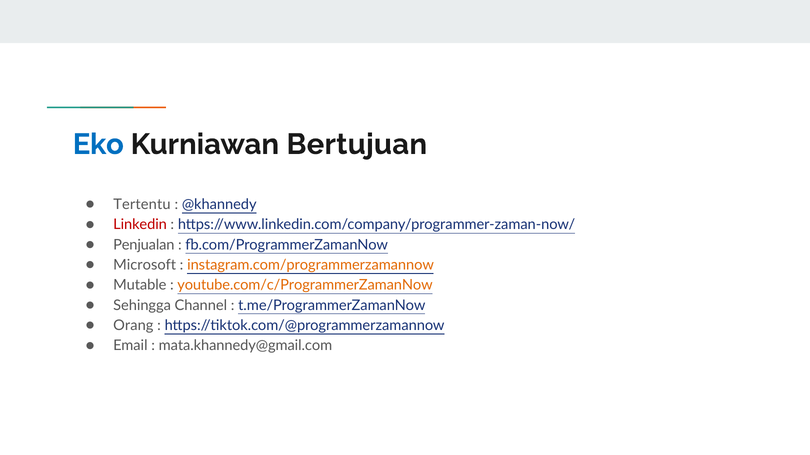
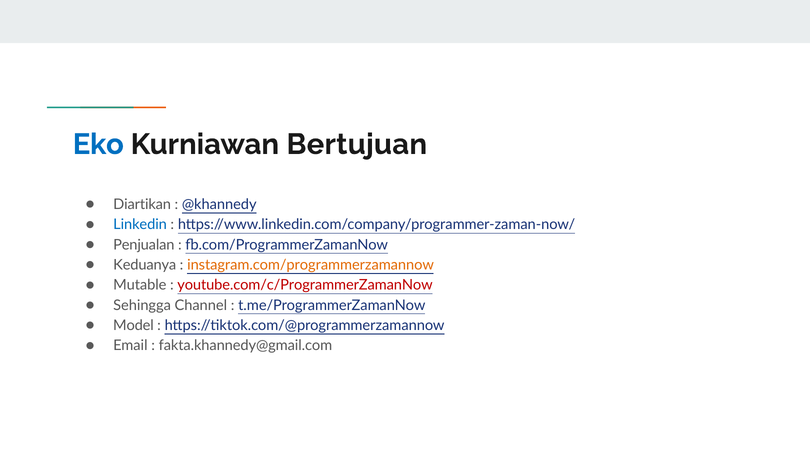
Tertentu: Tertentu -> Diartikan
Linkedin colour: red -> blue
Microsoft: Microsoft -> Keduanya
youtube.com/c/ProgrammerZamanNow colour: orange -> red
Orang: Orang -> Model
mata.khannedy@gmail.com: mata.khannedy@gmail.com -> fakta.khannedy@gmail.com
